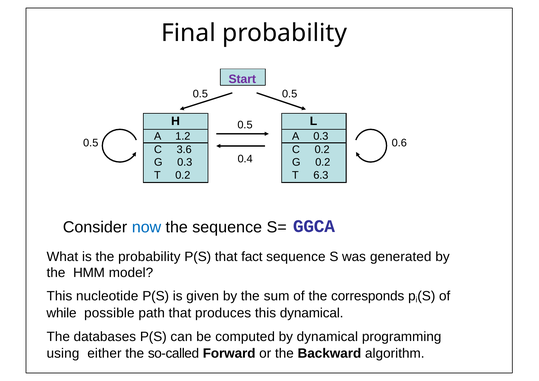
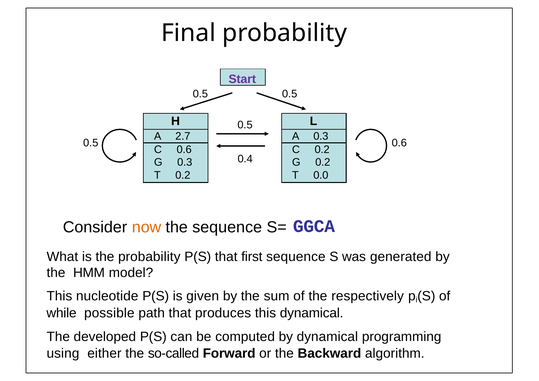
1.2: 1.2 -> 2.7
C 3.6: 3.6 -> 0.6
6.3: 6.3 -> 0.0
now colour: blue -> orange
fact: fact -> first
corresponds: corresponds -> respectively
databases: databases -> developed
